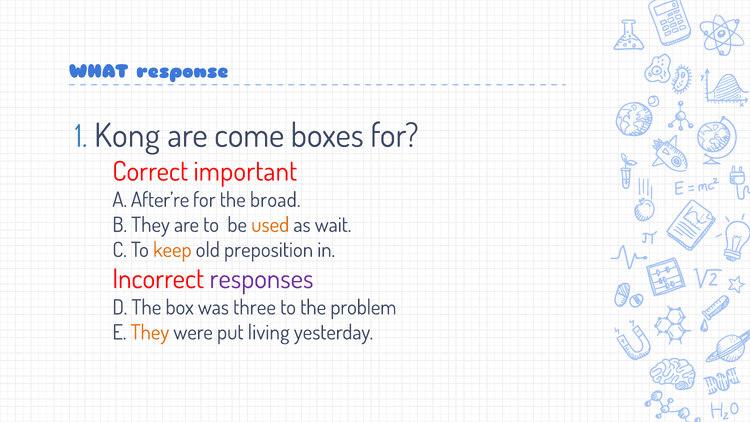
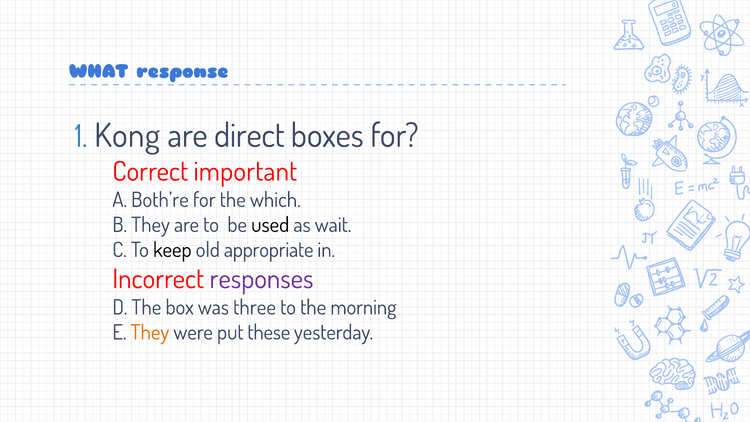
come: come -> direct
After’re: After’re -> Both’re
broad: broad -> which
used colour: orange -> black
keep colour: orange -> black
preposition: preposition -> appropriate
problem: problem -> morning
living: living -> these
